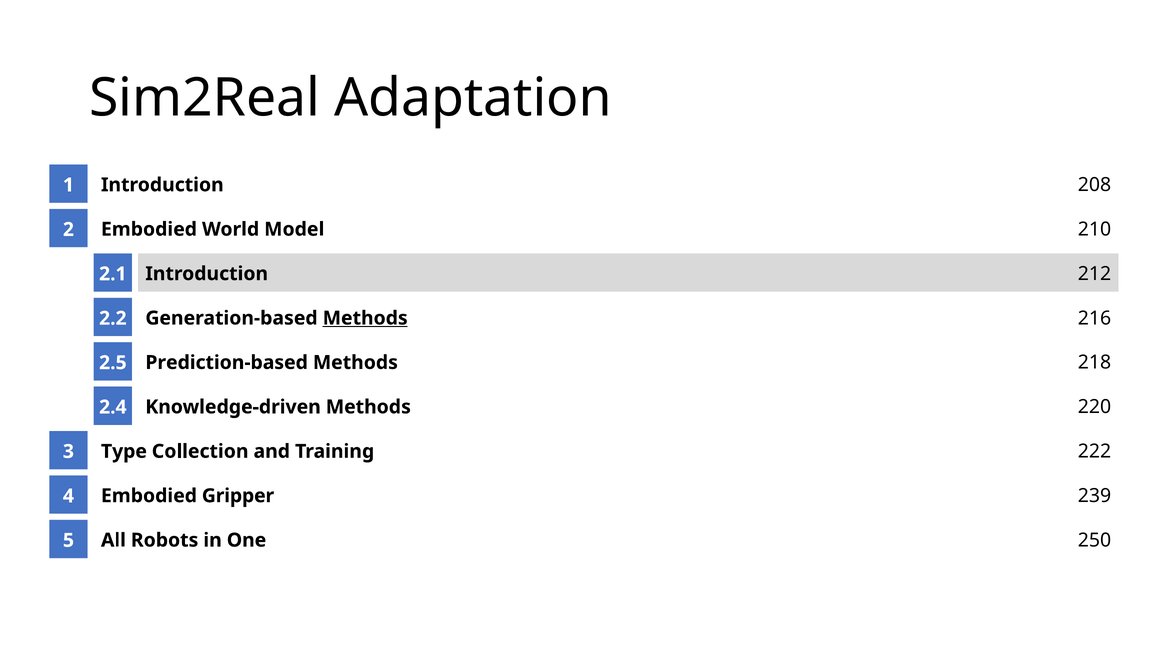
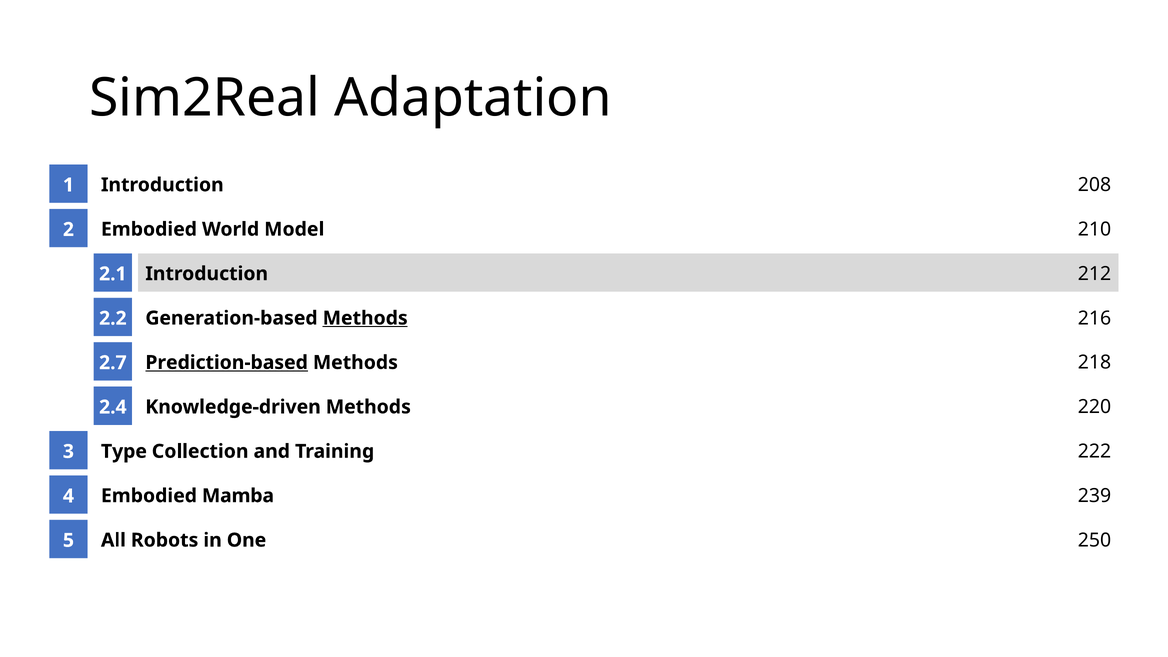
Prediction-based underline: none -> present
2.5: 2.5 -> 2.7
Gripper: Gripper -> Mamba
